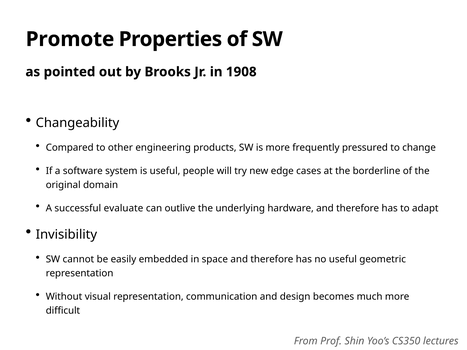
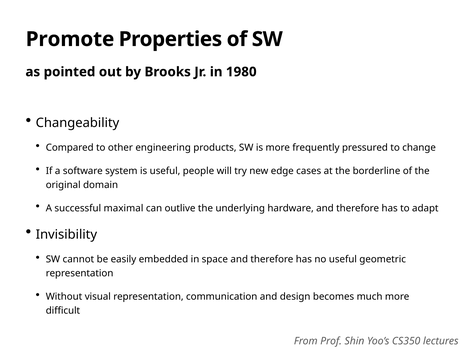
1908: 1908 -> 1980
evaluate: evaluate -> maximal
